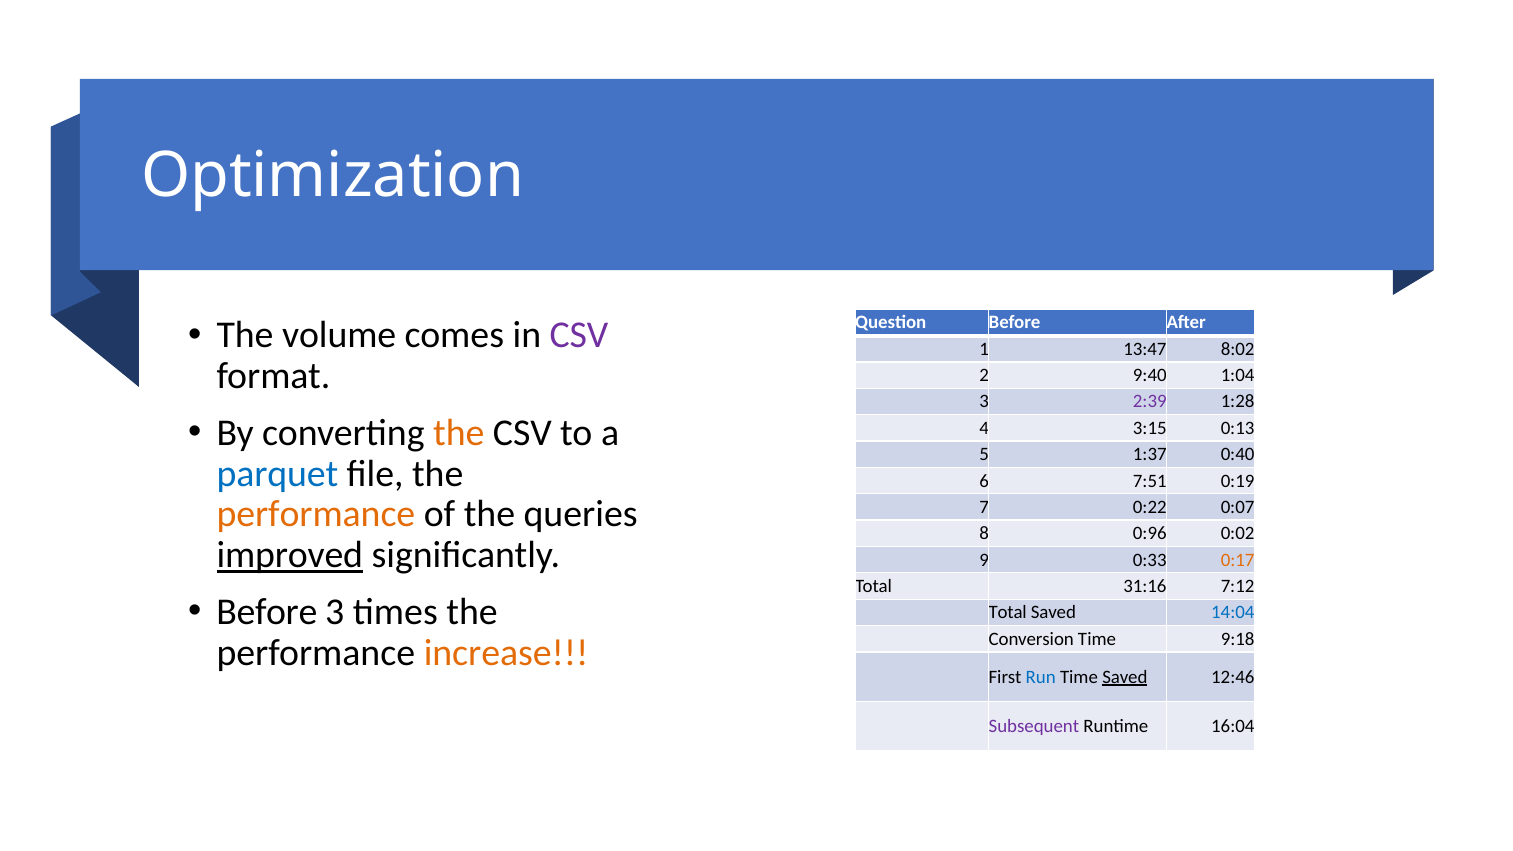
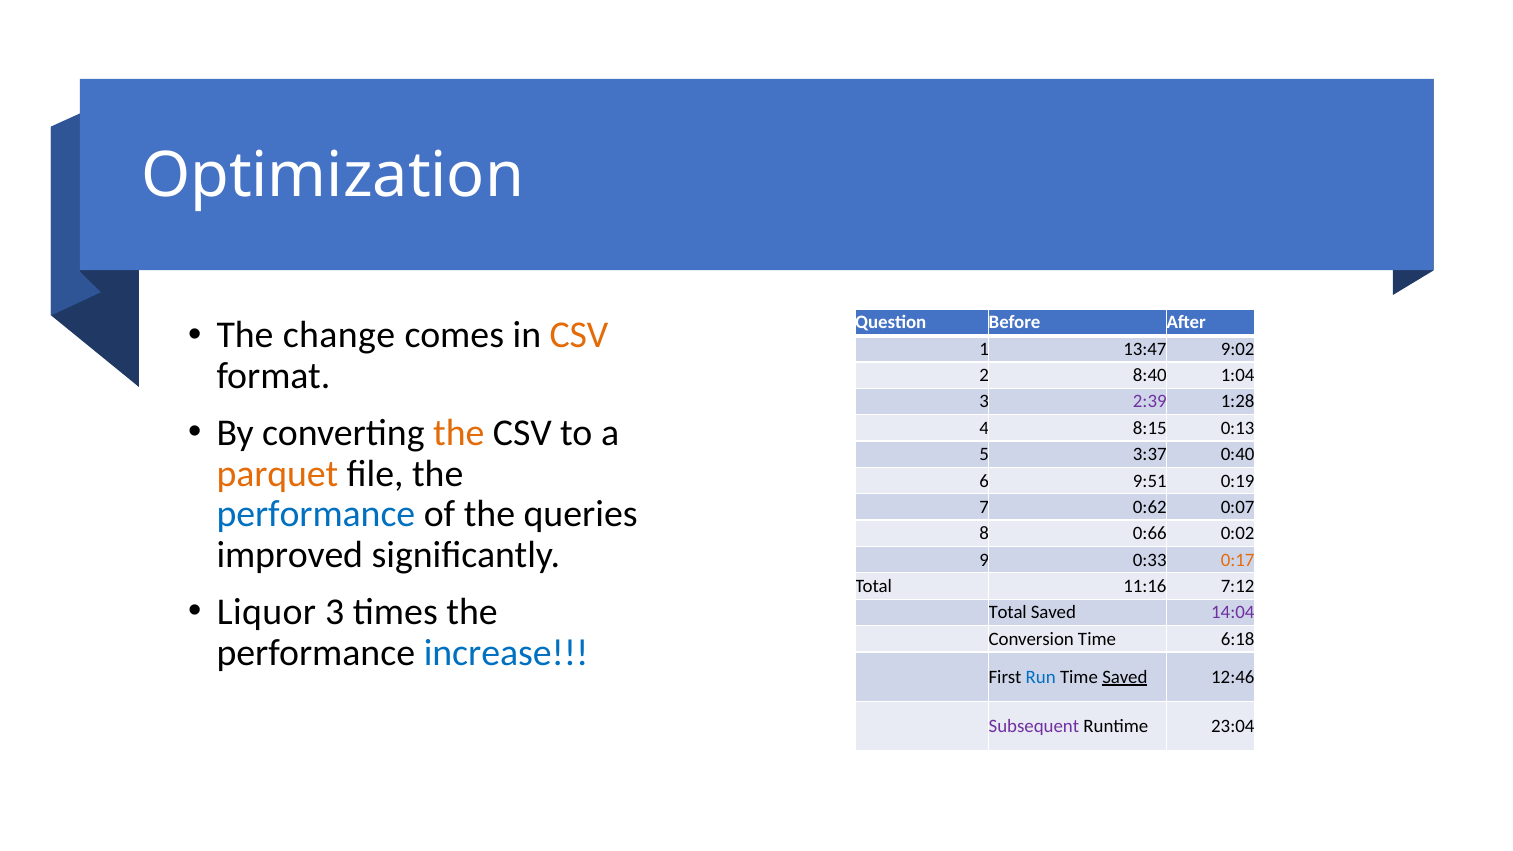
volume: volume -> change
CSV at (579, 335) colour: purple -> orange
8:02: 8:02 -> 9:02
9:40: 9:40 -> 8:40
3:15: 3:15 -> 8:15
1:37: 1:37 -> 3:37
parquet colour: blue -> orange
7:51: 7:51 -> 9:51
performance at (316, 515) colour: orange -> blue
0:22: 0:22 -> 0:62
0:96: 0:96 -> 0:66
improved underline: present -> none
31:16: 31:16 -> 11:16
Before at (267, 612): Before -> Liquor
14:04 colour: blue -> purple
9:18: 9:18 -> 6:18
increase colour: orange -> blue
16:04: 16:04 -> 23:04
